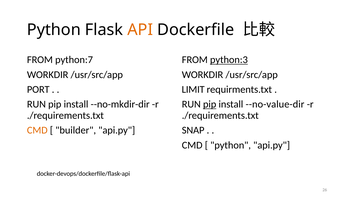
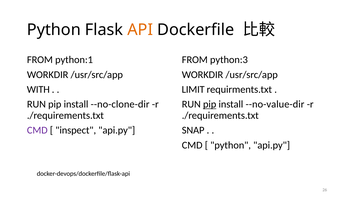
python:7: python:7 -> python:1
python:3 underline: present -> none
PORT: PORT -> WITH
--no-mkdir-dir: --no-mkdir-dir -> --no-clone-dir
CMD at (37, 130) colour: orange -> purple
builder: builder -> inspect
